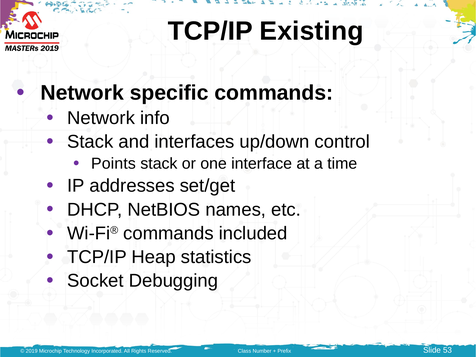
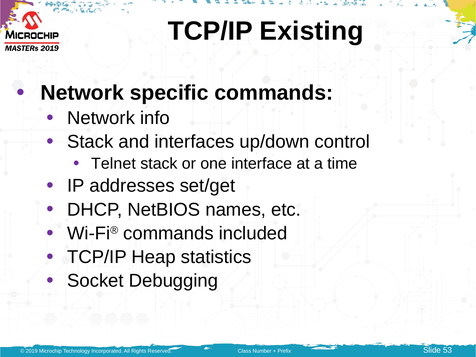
Points: Points -> Telnet
